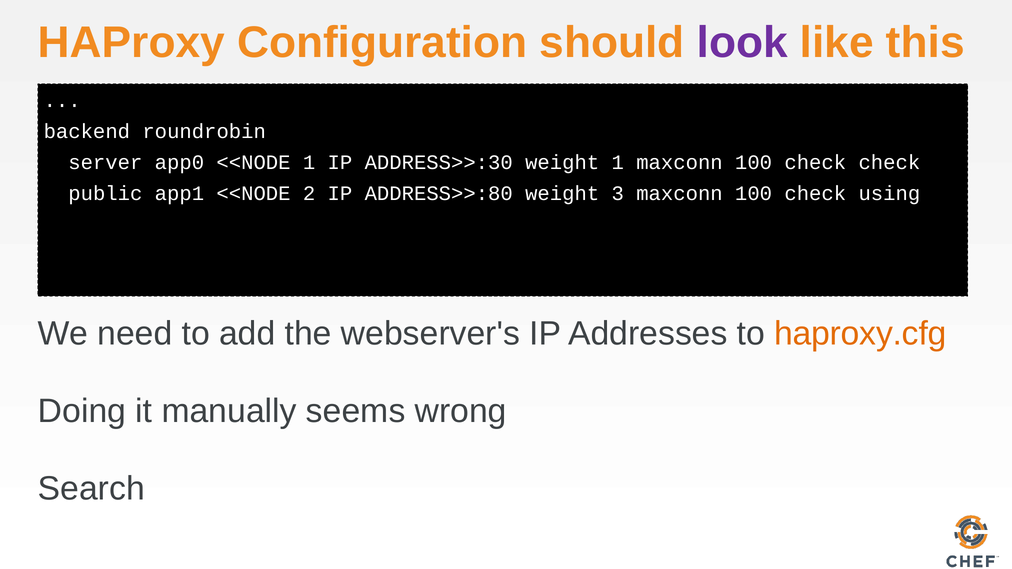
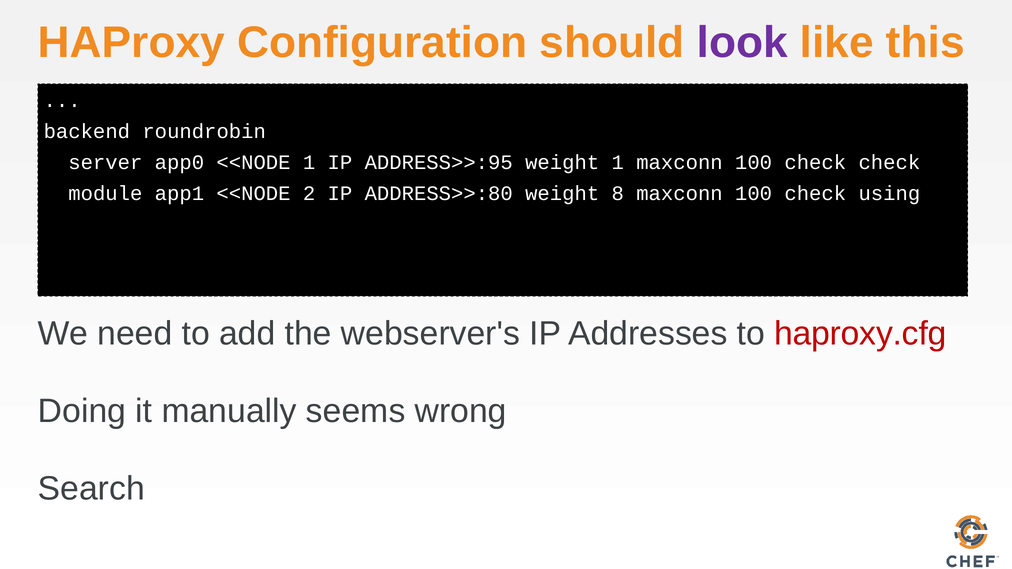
ADDRESS>>:30: ADDRESS>>:30 -> ADDRESS>>:95
public: public -> module
3: 3 -> 8
haproxy.cfg colour: orange -> red
